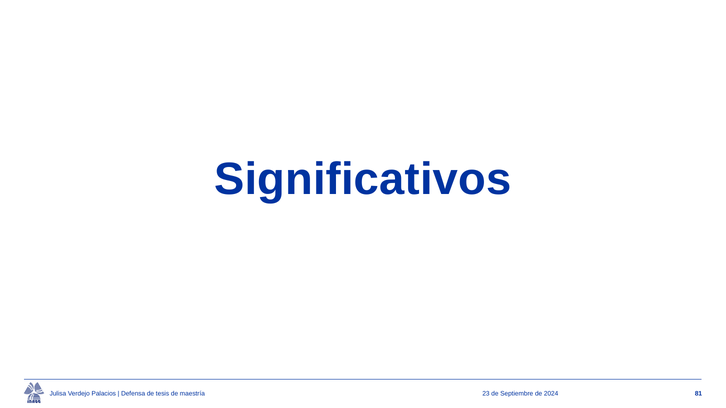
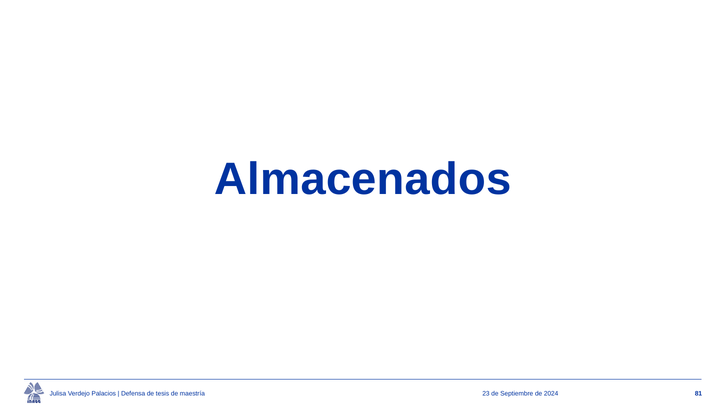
Significativos: Significativos -> Almacenados
